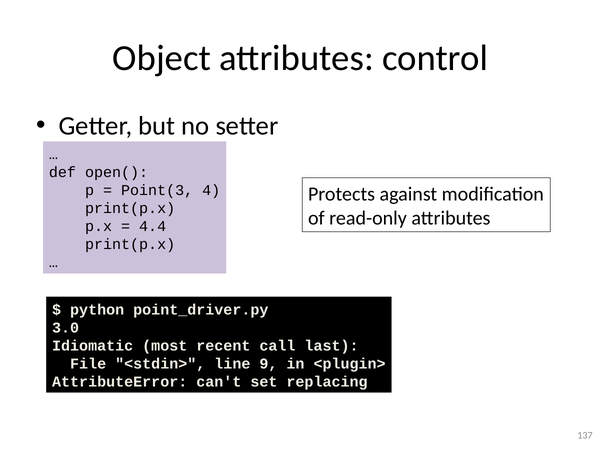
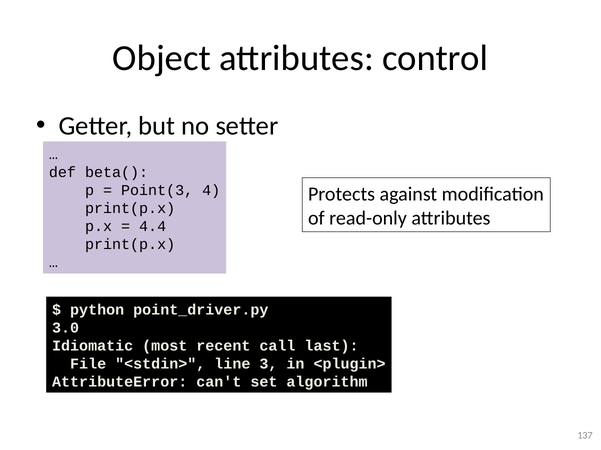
open(: open( -> beta(
9: 9 -> 3
replacing: replacing -> algorithm
